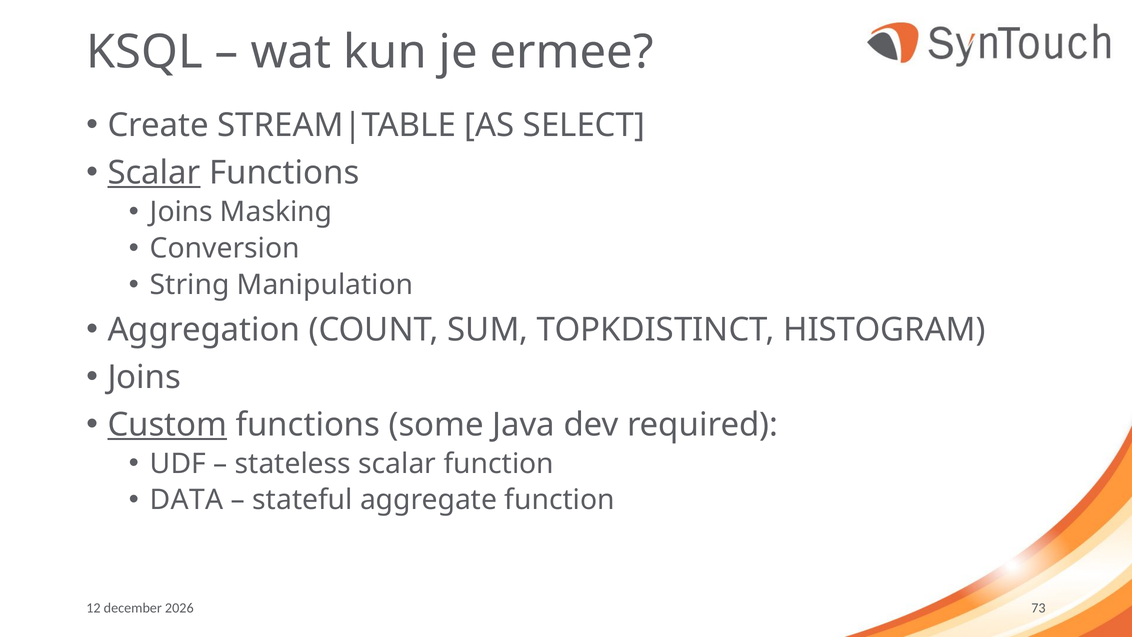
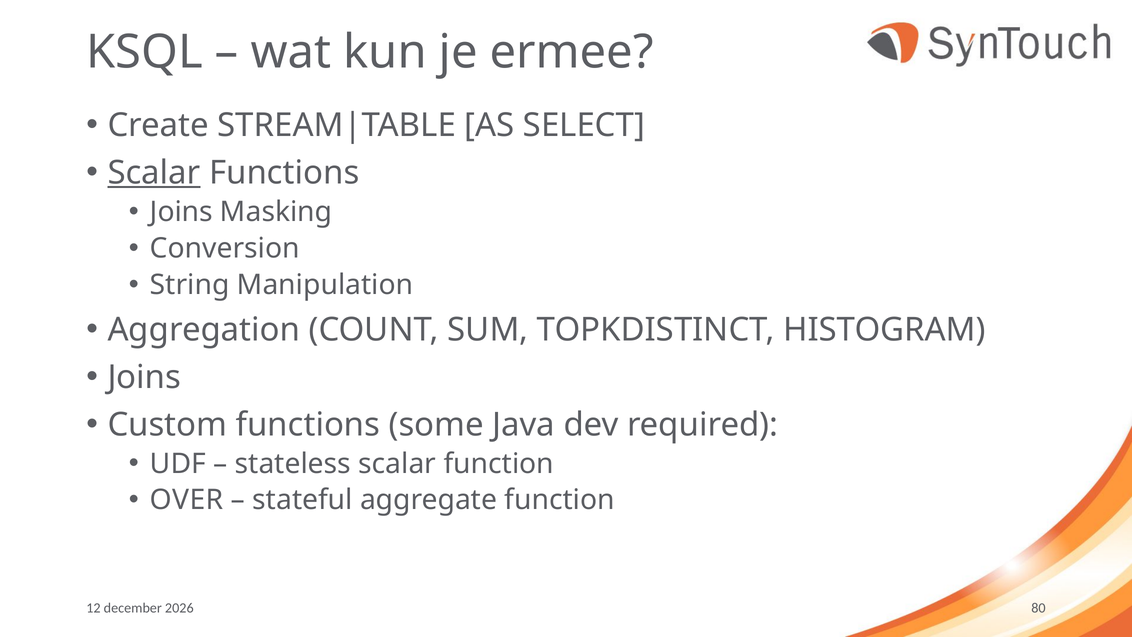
Custom underline: present -> none
DATA: DATA -> OVER
73: 73 -> 80
